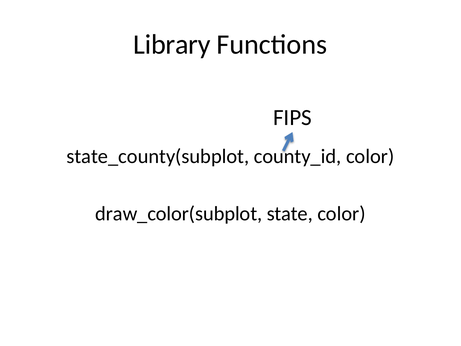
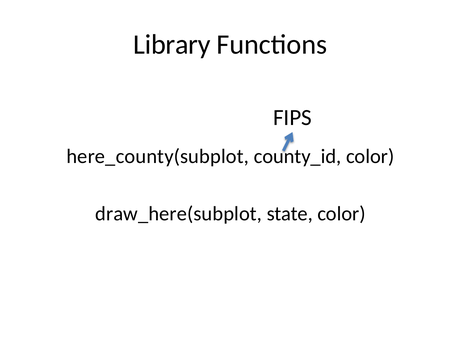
state_county(subplot: state_county(subplot -> here_county(subplot
draw_color(subplot: draw_color(subplot -> draw_here(subplot
